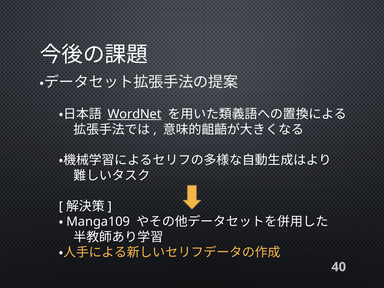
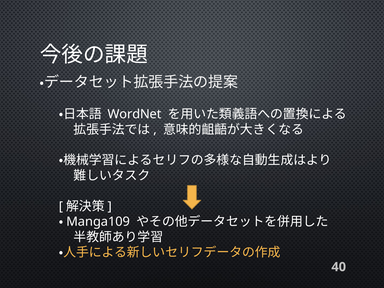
WordNet underline: present -> none
